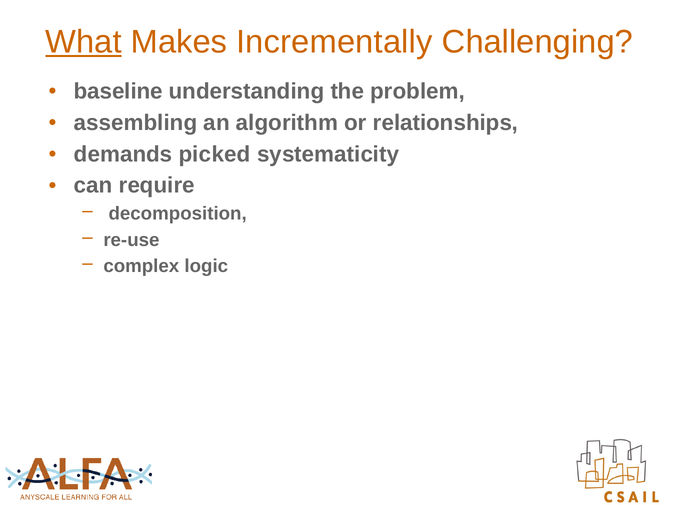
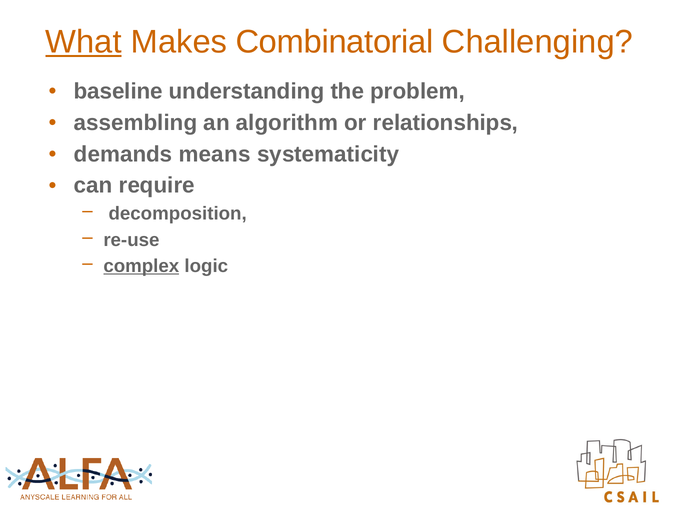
Incrementally: Incrementally -> Combinatorial
picked: picked -> means
complex underline: none -> present
